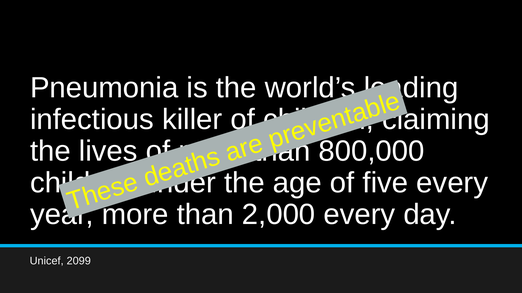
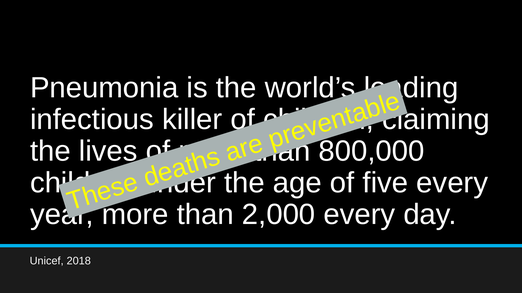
2099: 2099 -> 2018
